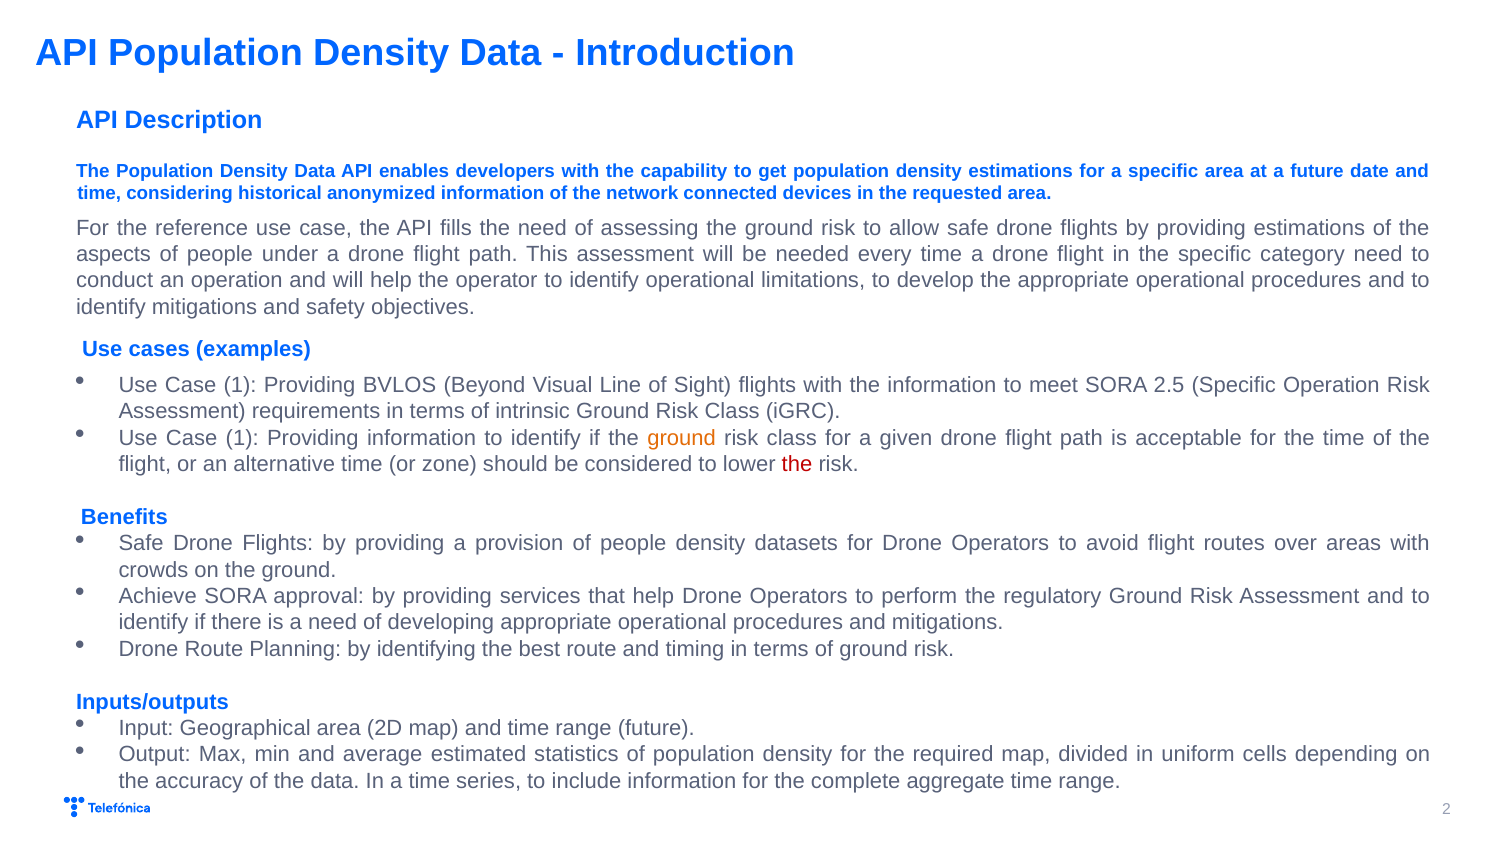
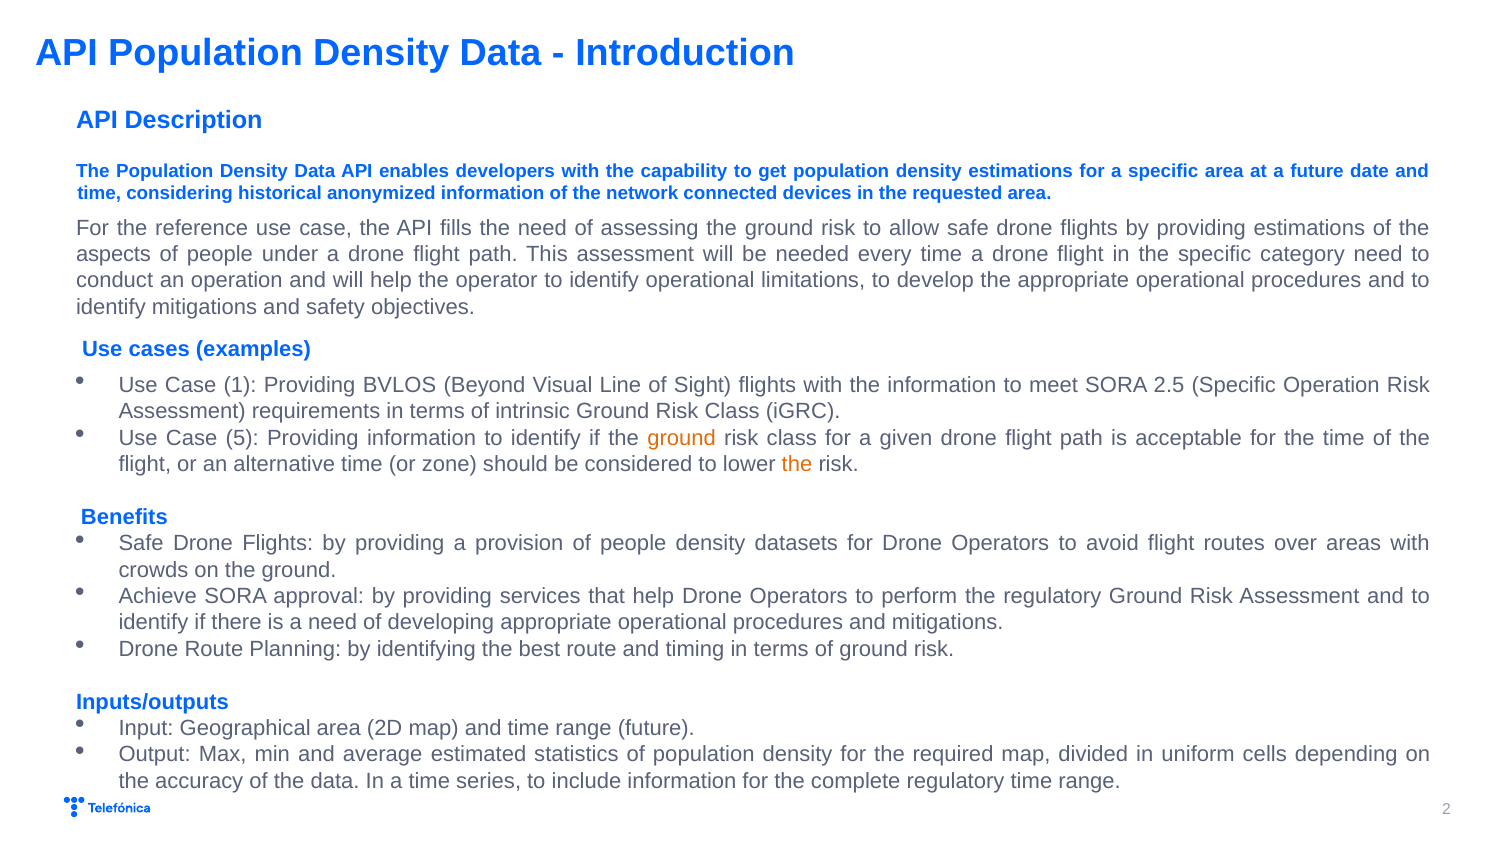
1 at (242, 438): 1 -> 5
the at (797, 464) colour: red -> orange
complete aggregate: aggregate -> regulatory
